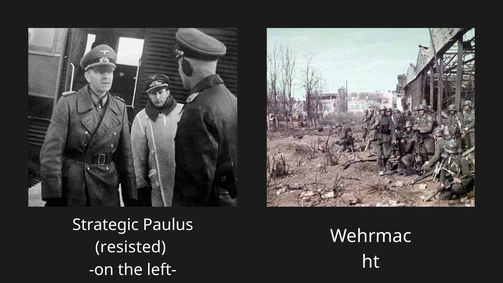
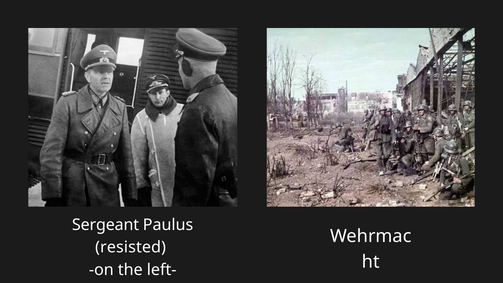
Strategic: Strategic -> Sergeant
